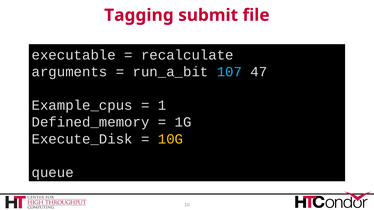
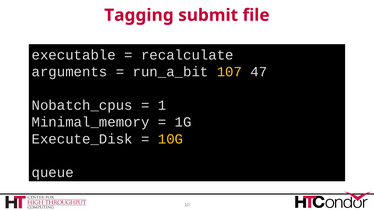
107 colour: light blue -> yellow
Example_cpus: Example_cpus -> Nobatch_cpus
Defined_memory: Defined_memory -> Minimal_memory
